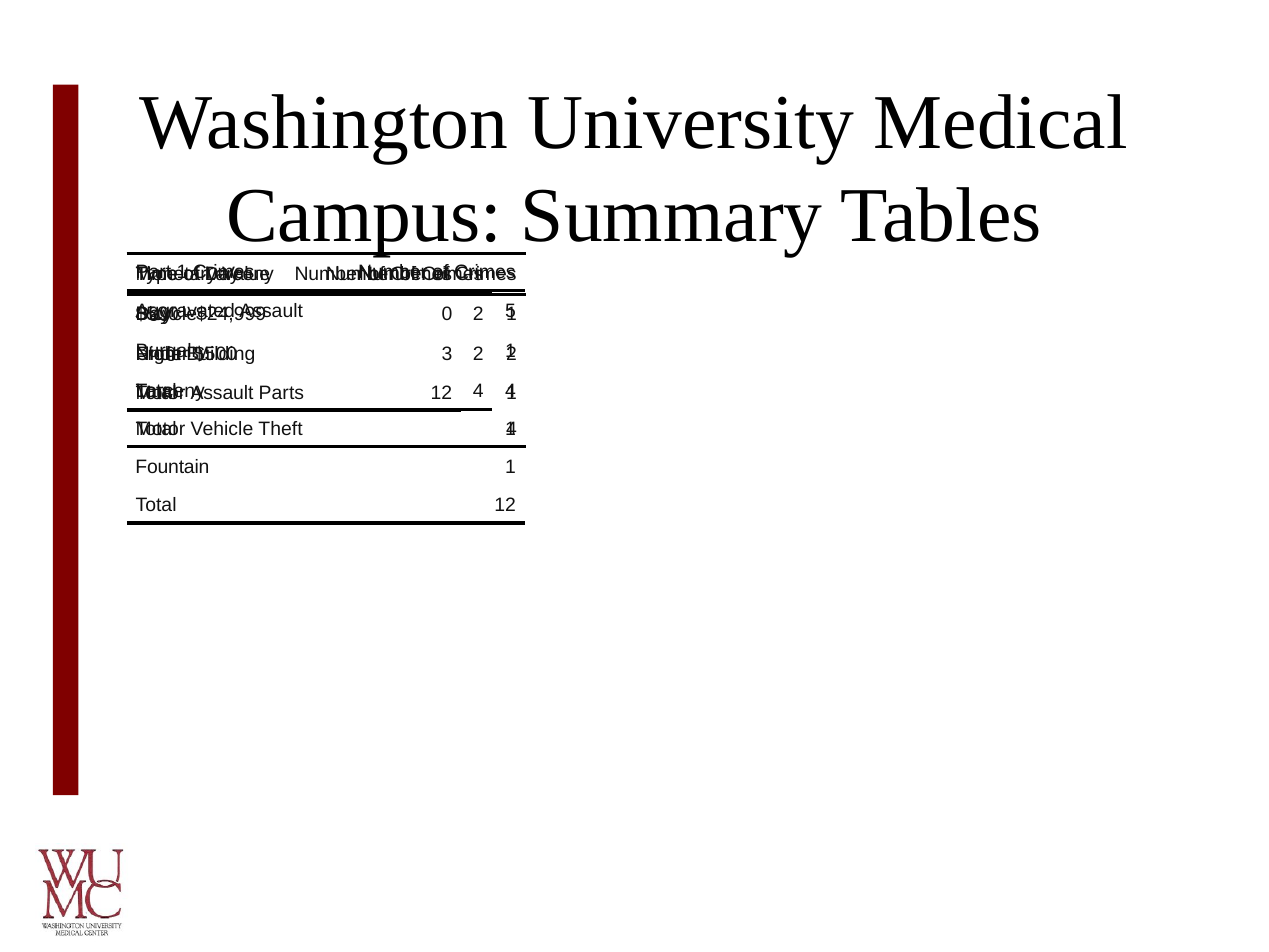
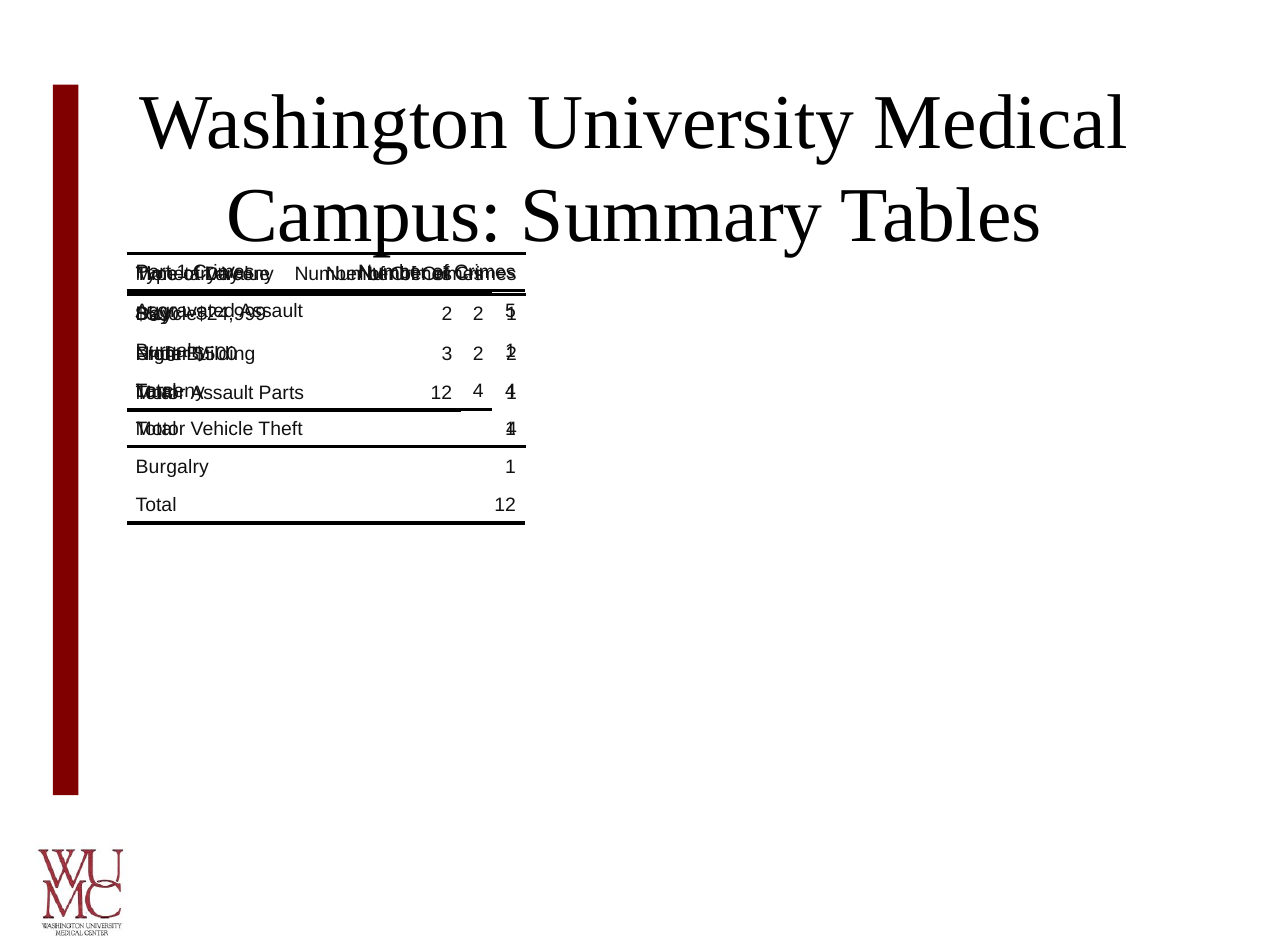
0 at (447, 314): 0 -> 2
Fountain at (172, 467): Fountain -> Burgalry
